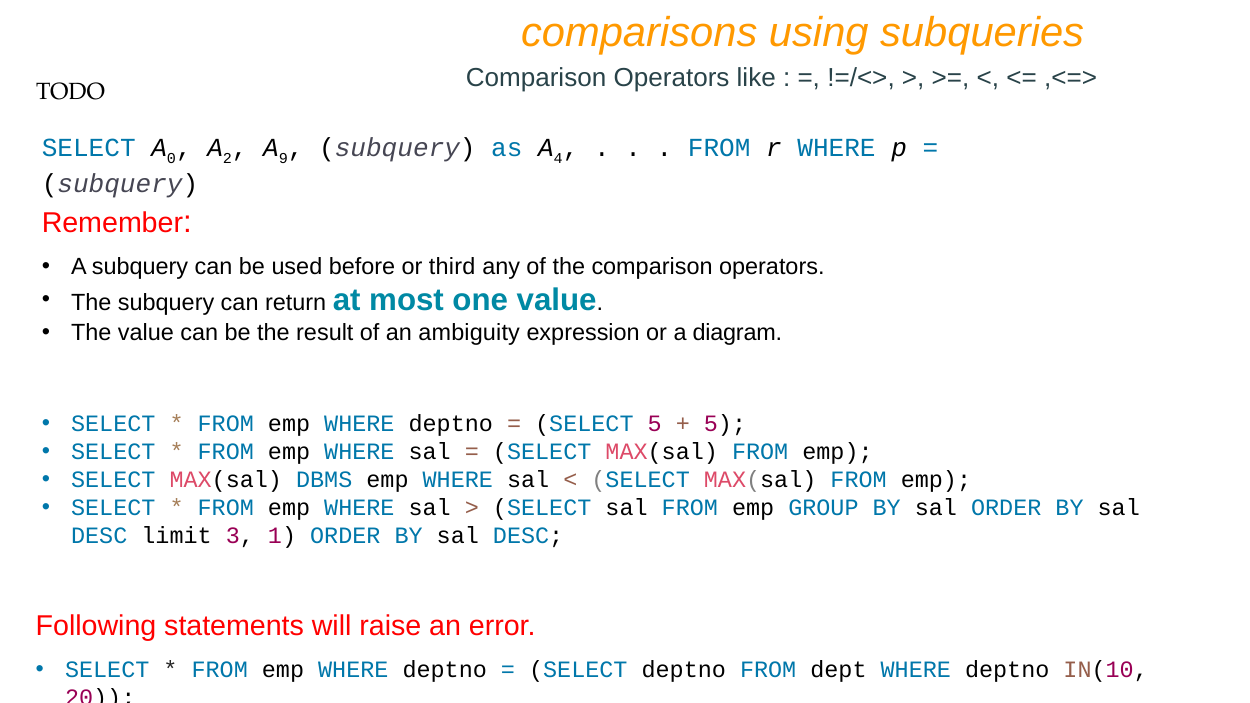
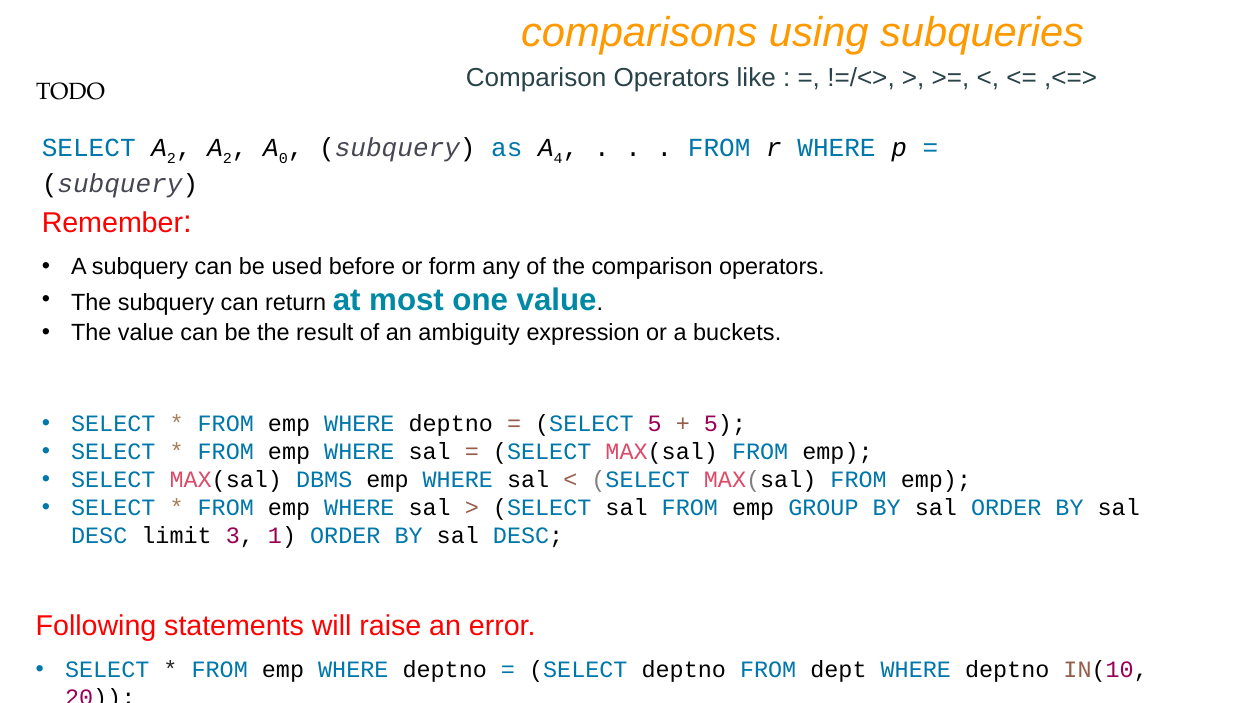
SELECT A 0: 0 -> 2
9: 9 -> 0
third: third -> form
diagram: diagram -> buckets
